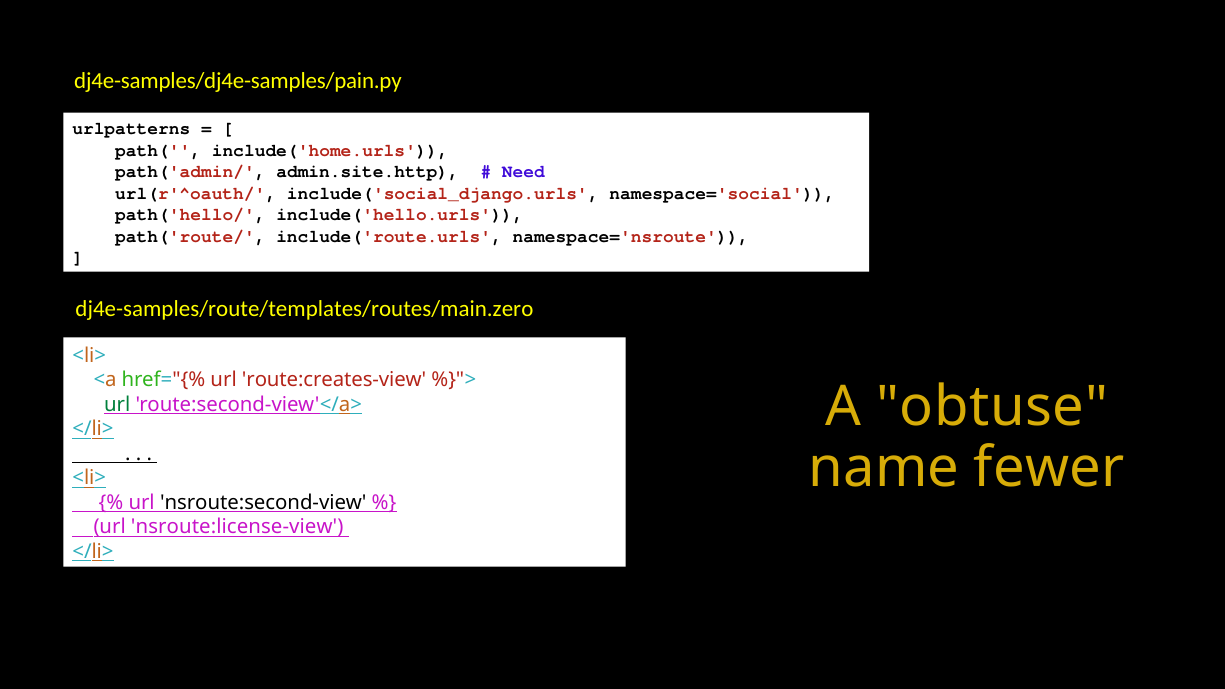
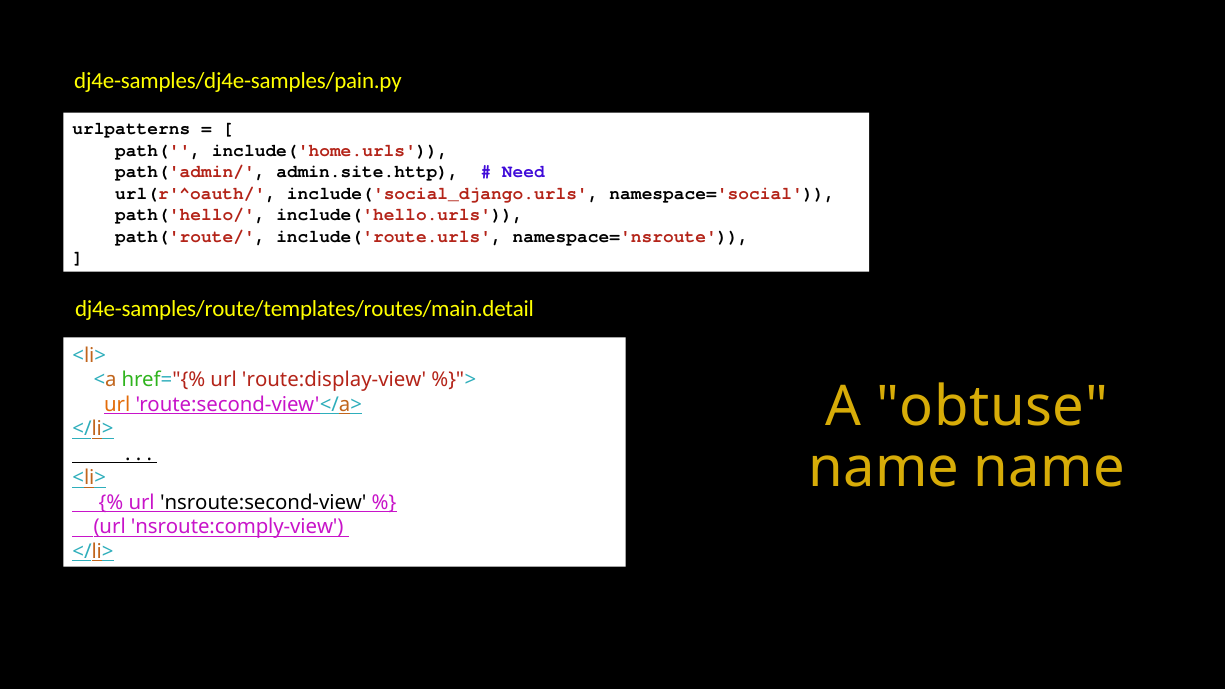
dj4e-samples/route/templates/routes/main.zero: dj4e-samples/route/templates/routes/main.zero -> dj4e-samples/route/templates/routes/main.detail
route:creates-view: route:creates-view -> route:display-view
url at (117, 404) colour: green -> orange
name fewer: fewer -> name
nsroute:license-view: nsroute:license-view -> nsroute:comply-view
